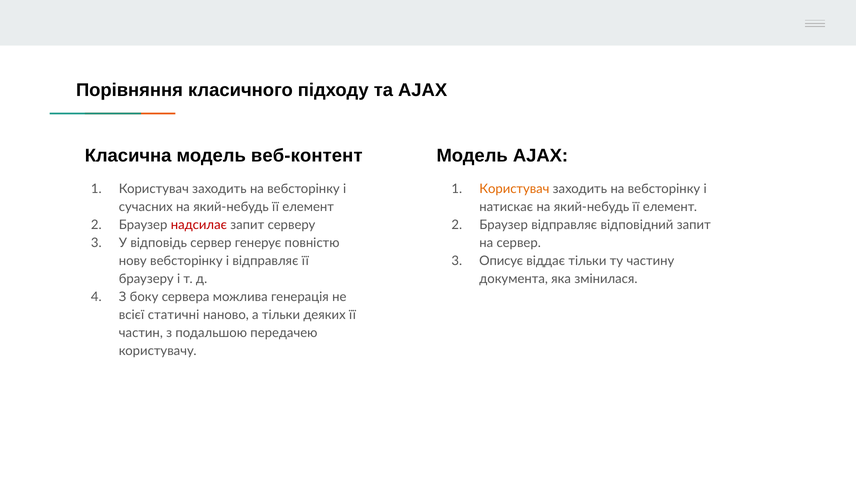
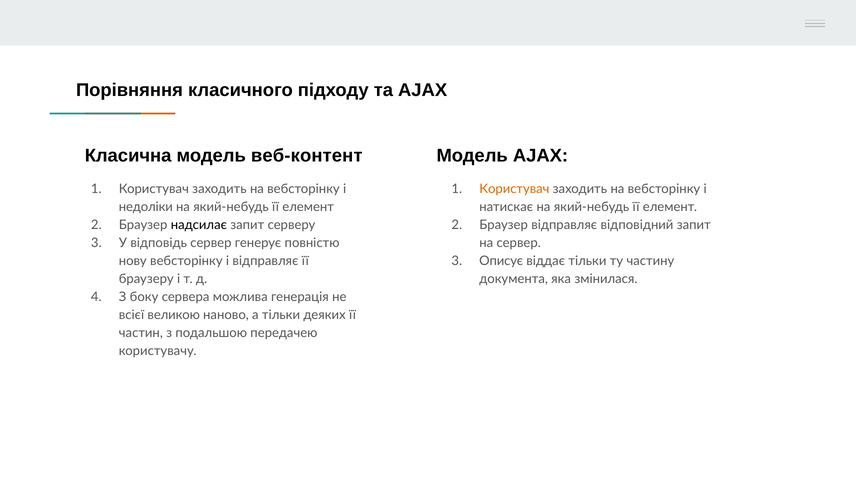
сучасних: сучасних -> недоліки
надсилає colour: red -> black
статичні: статичні -> великою
